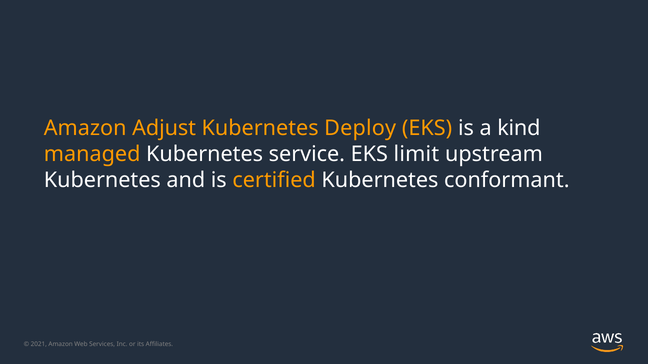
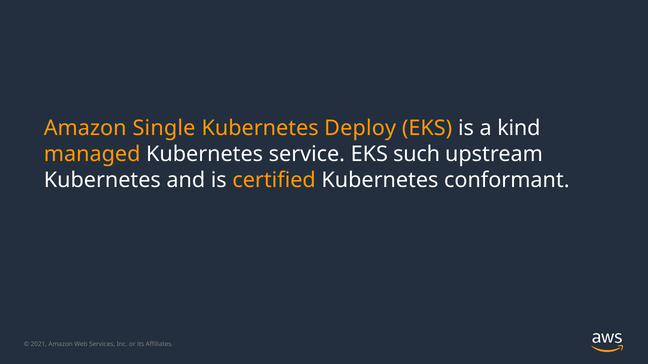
Adjust: Adjust -> Single
limit: limit -> such
